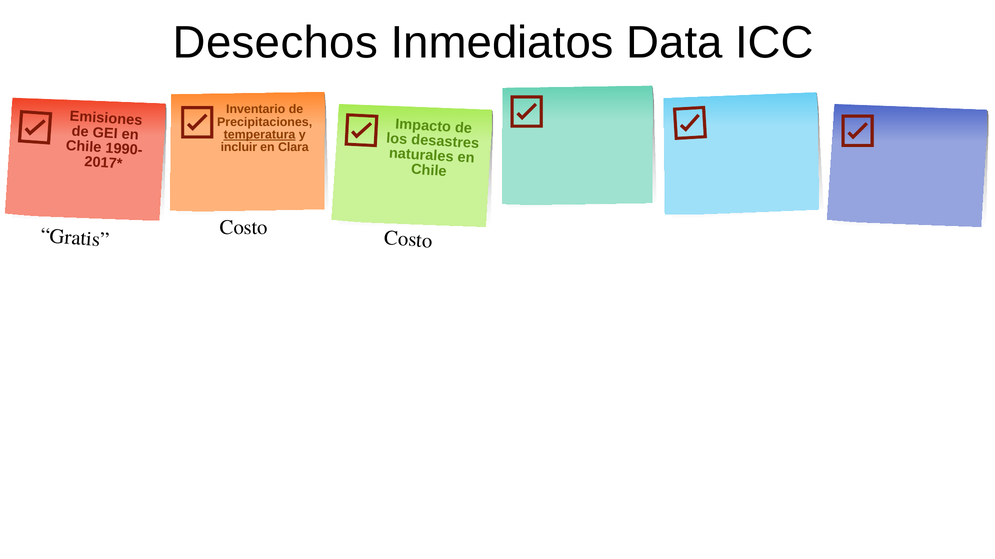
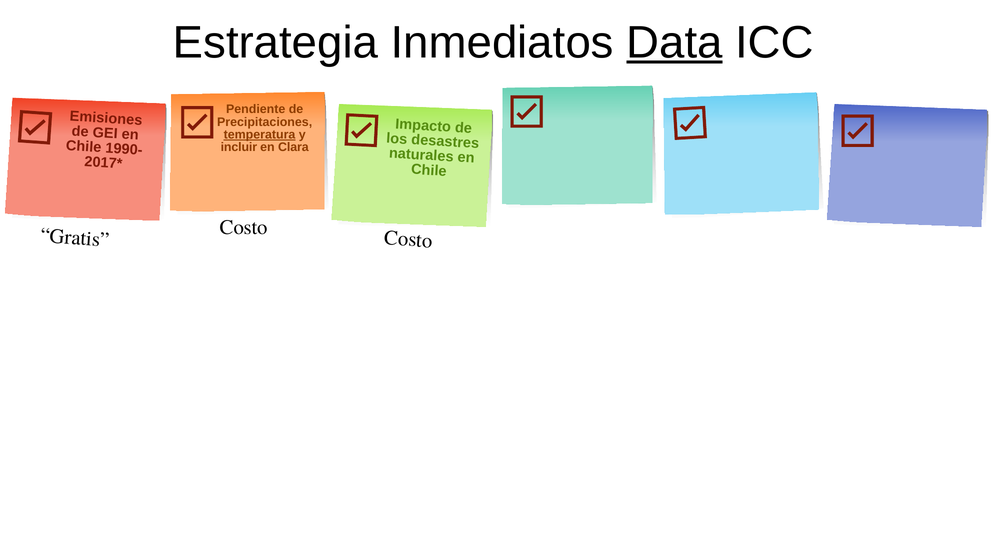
Desechos: Desechos -> Estrategia
Data underline: none -> present
Inventario: Inventario -> Pendiente
